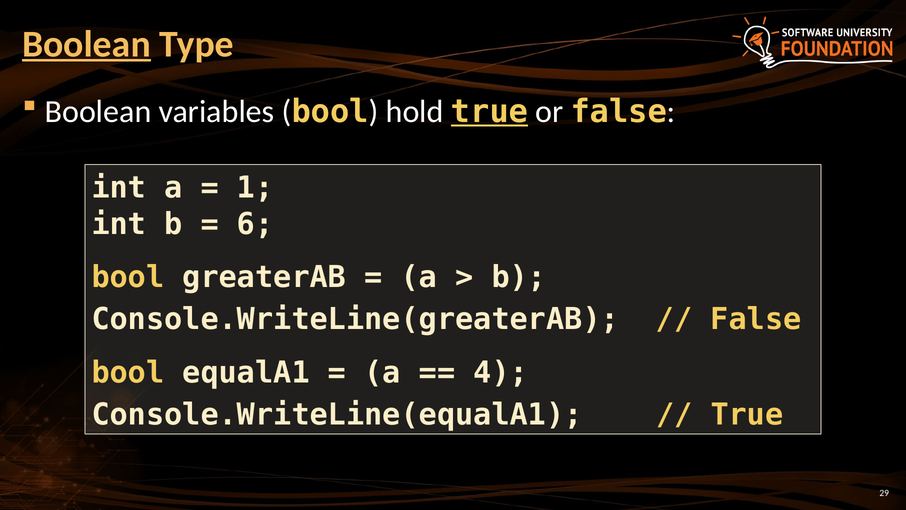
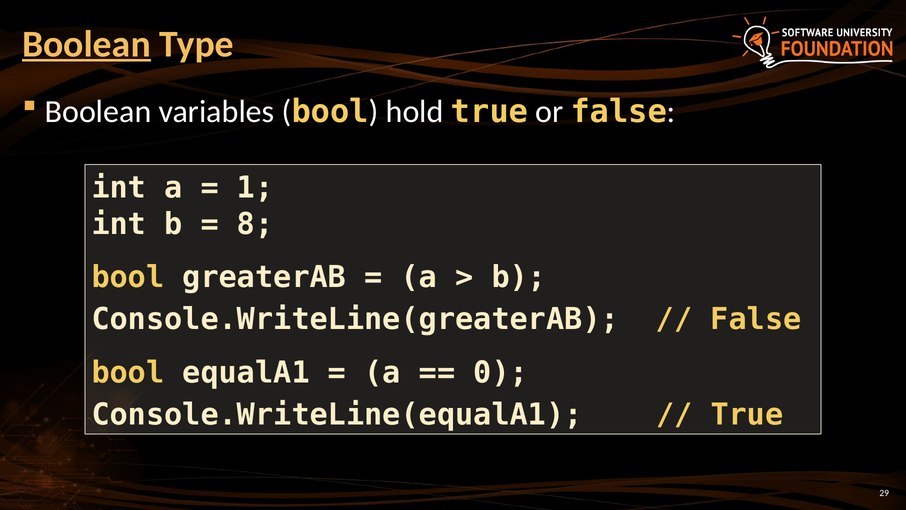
true at (490, 112) underline: present -> none
6: 6 -> 8
4: 4 -> 0
